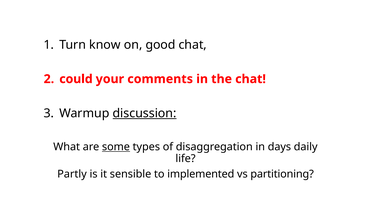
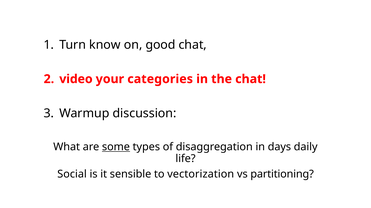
could: could -> video
comments: comments -> categories
discussion underline: present -> none
Partly: Partly -> Social
implemented: implemented -> vectorization
